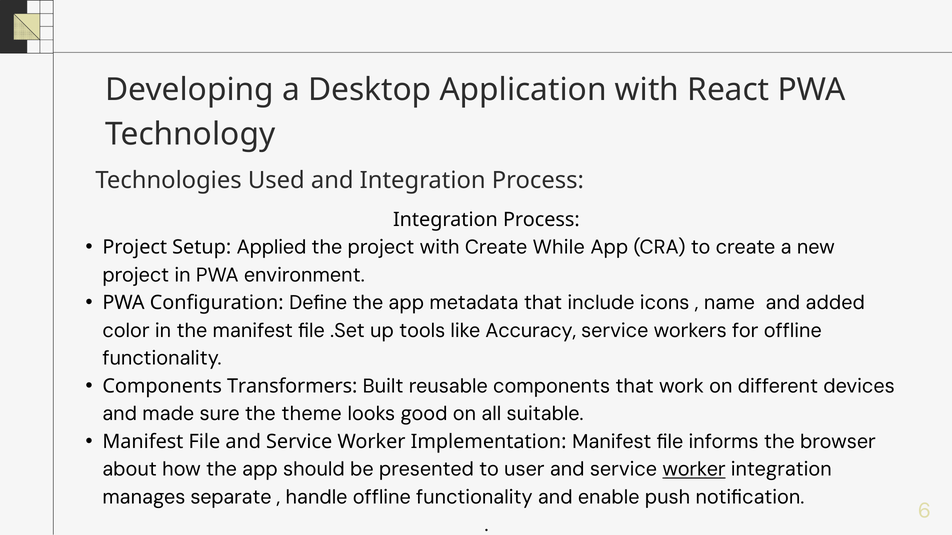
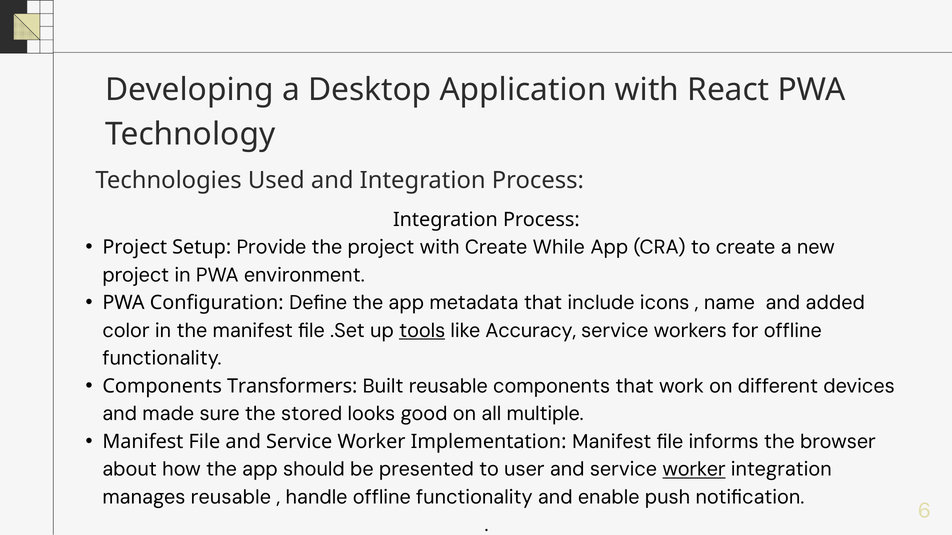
Applied: Applied -> Provide
tools underline: none -> present
theme: theme -> stored
suitable: suitable -> multiple
manages separate: separate -> reusable
